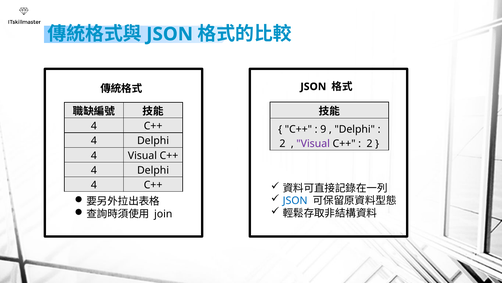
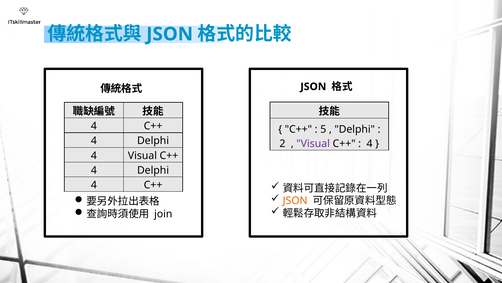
9: 9 -> 5
2 at (370, 143): 2 -> 4
JSON at (295, 200) colour: blue -> orange
